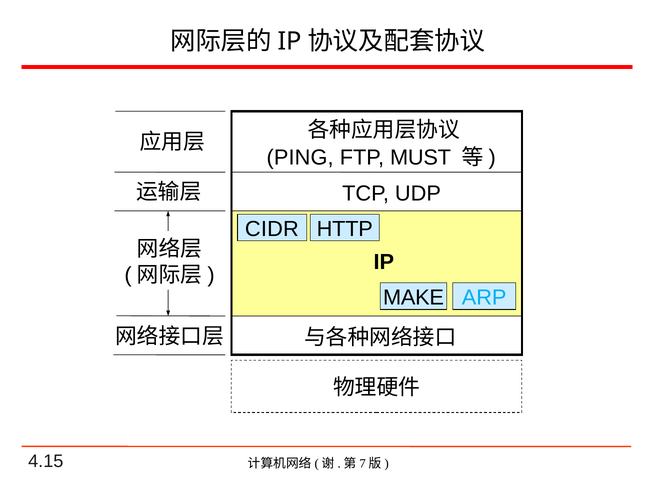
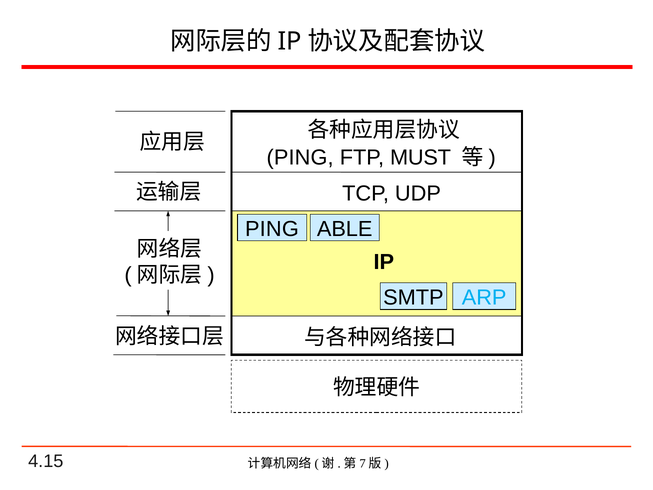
CIDR at (272, 229): CIDR -> PING
HTTP: HTTP -> ABLE
MAKE: MAKE -> SMTP
